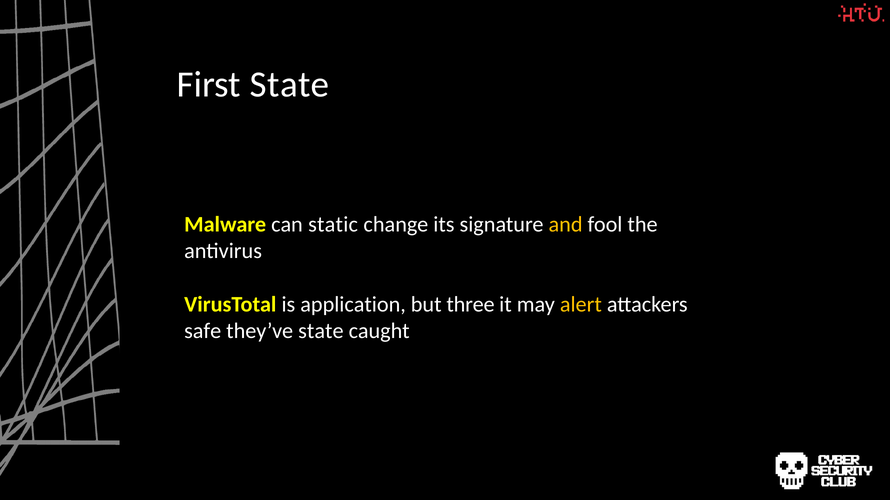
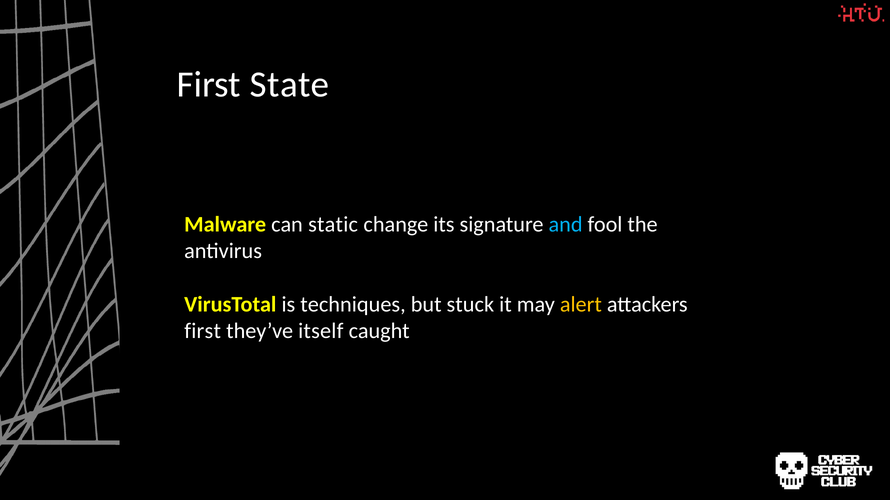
and colour: yellow -> light blue
application: application -> techniques
three: three -> stuck
safe at (203, 332): safe -> first
they’ve state: state -> itself
